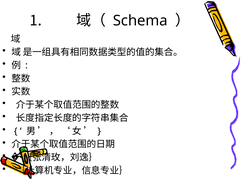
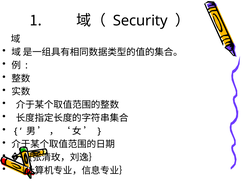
Schema: Schema -> Security
